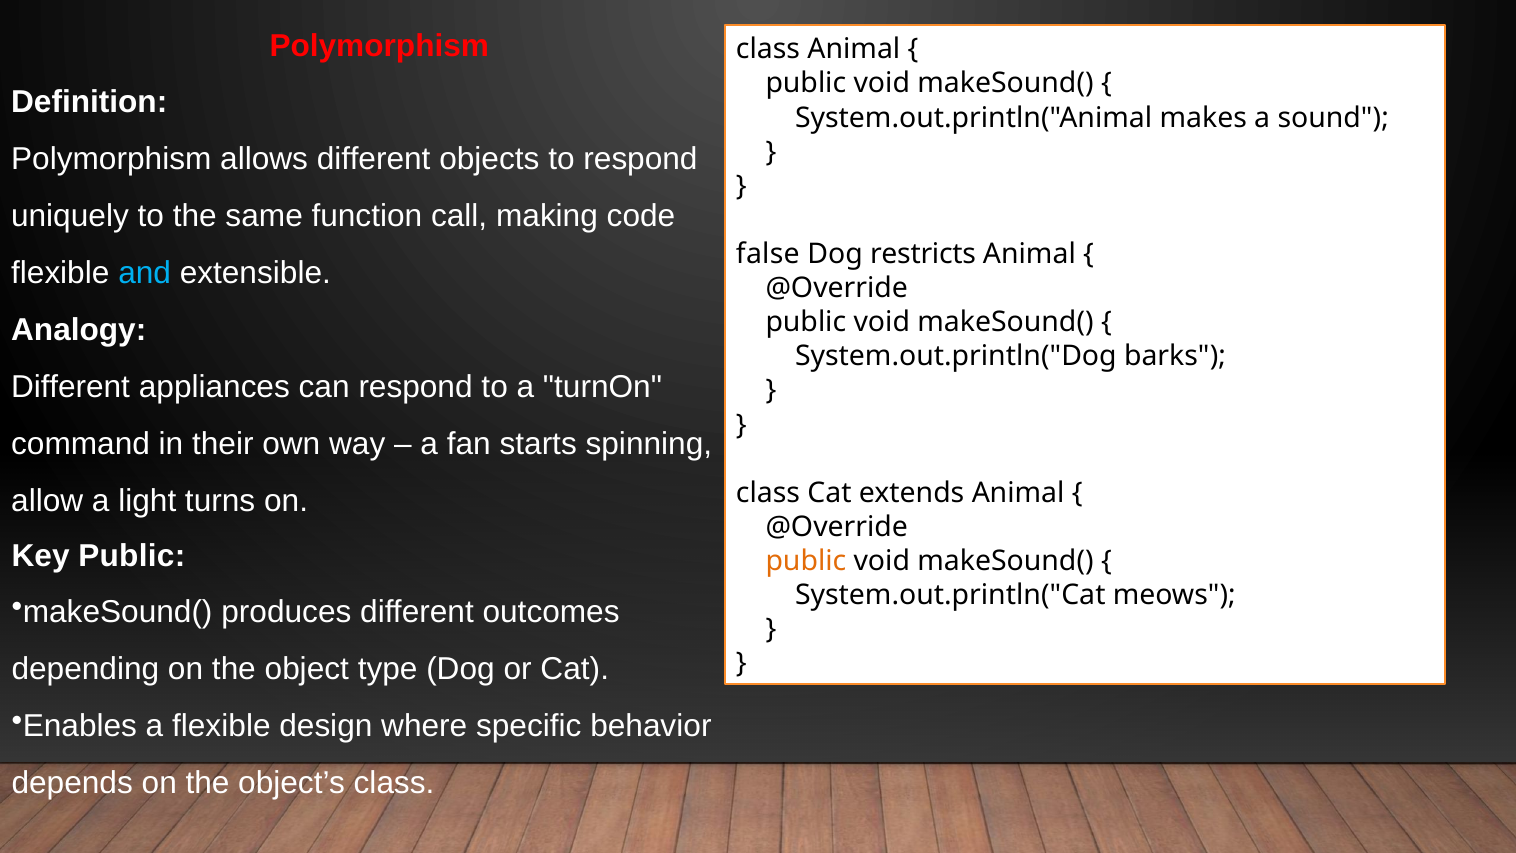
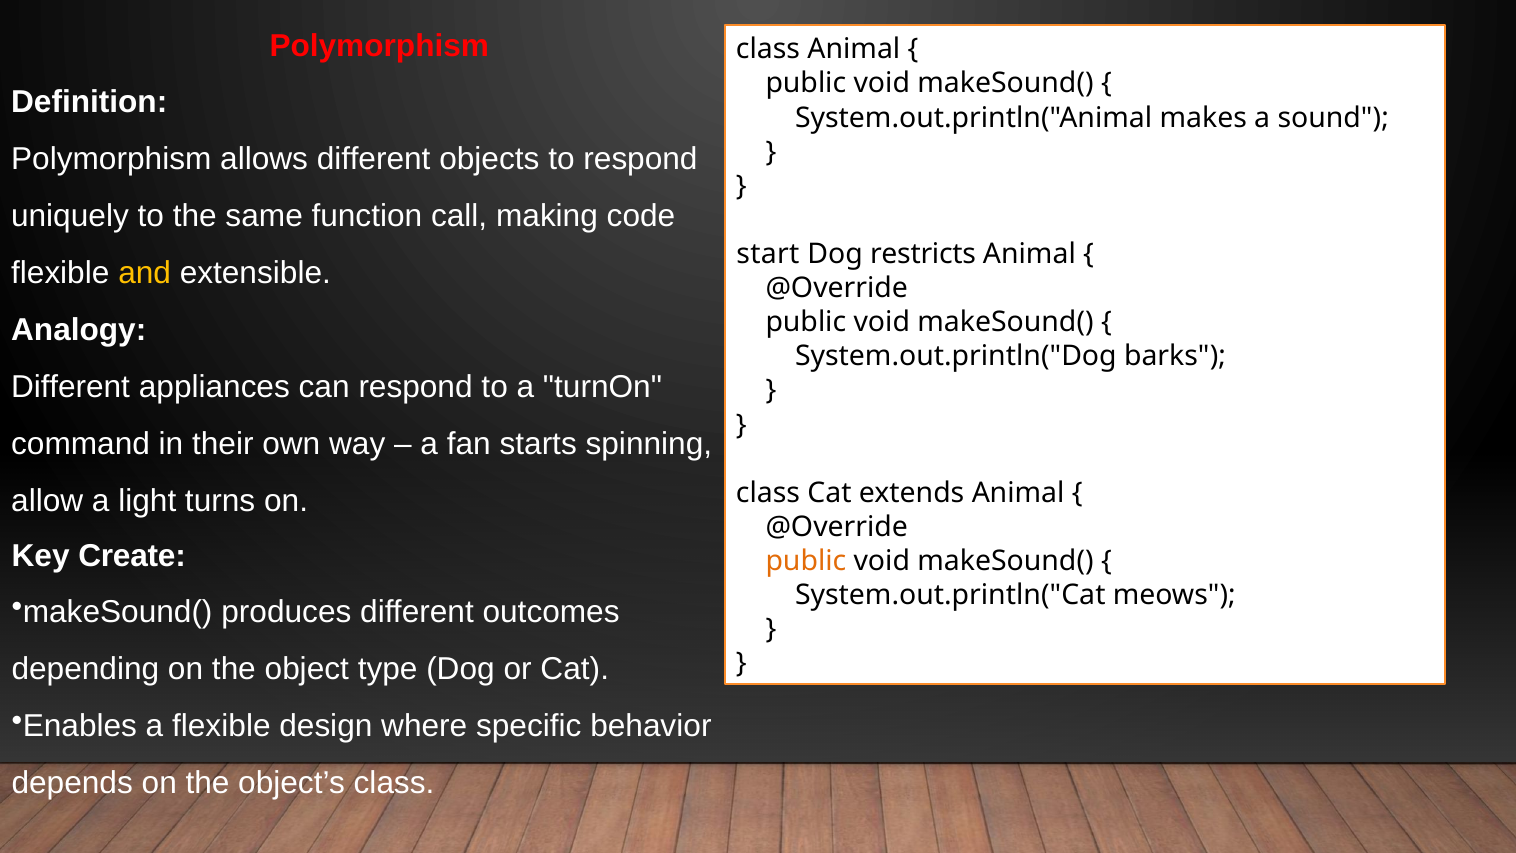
false: false -> start
and colour: light blue -> yellow
Key Public: Public -> Create
